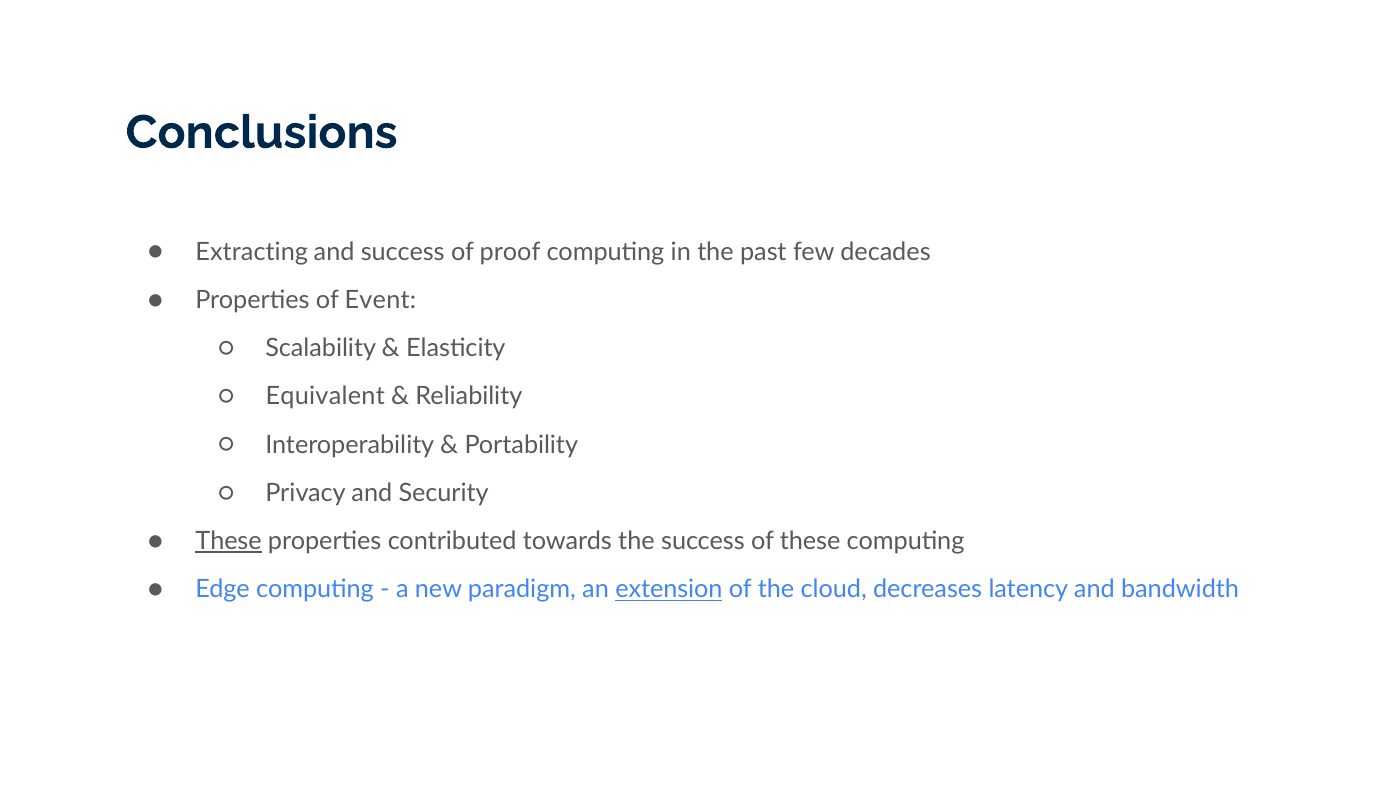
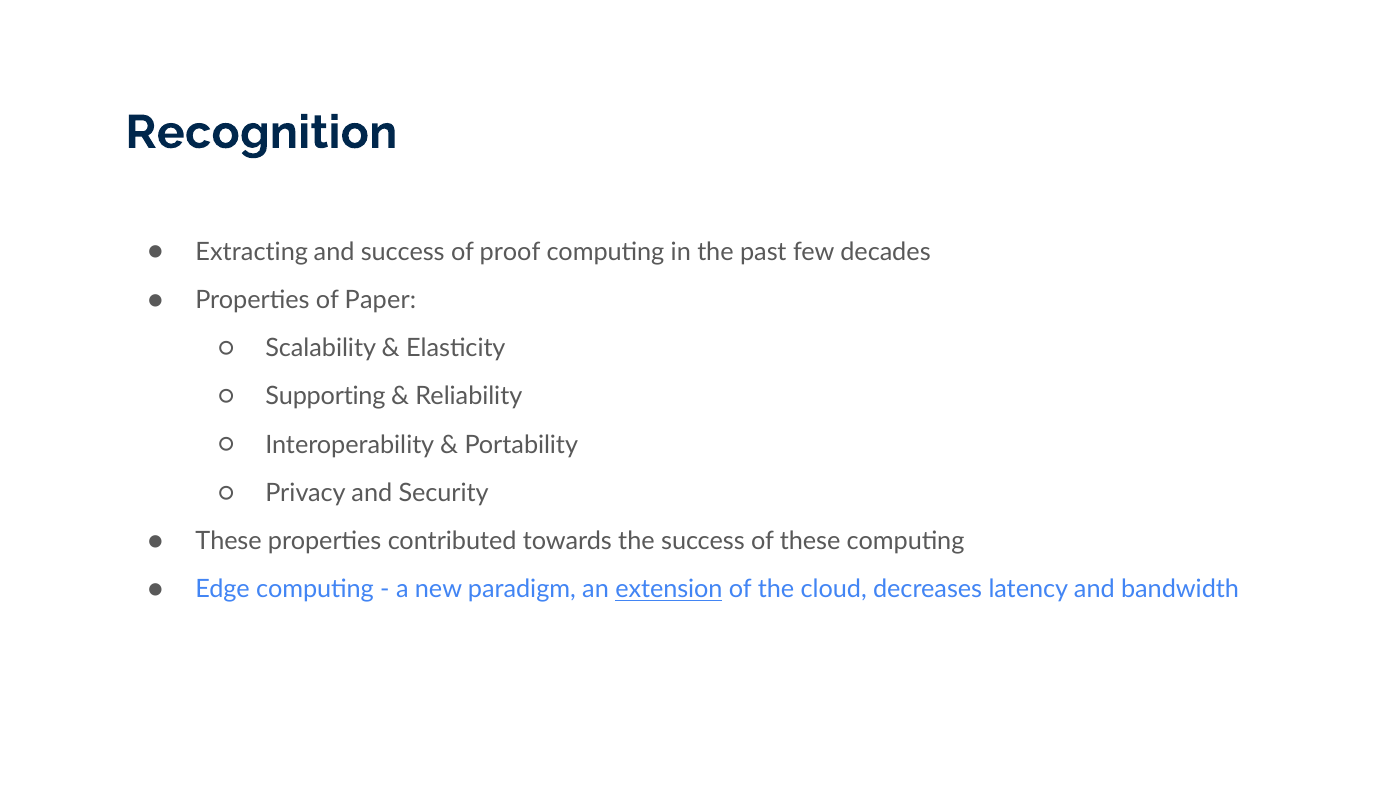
Conclusions: Conclusions -> Recognition
Event: Event -> Paper
Equivalent: Equivalent -> Supporting
These at (229, 541) underline: present -> none
